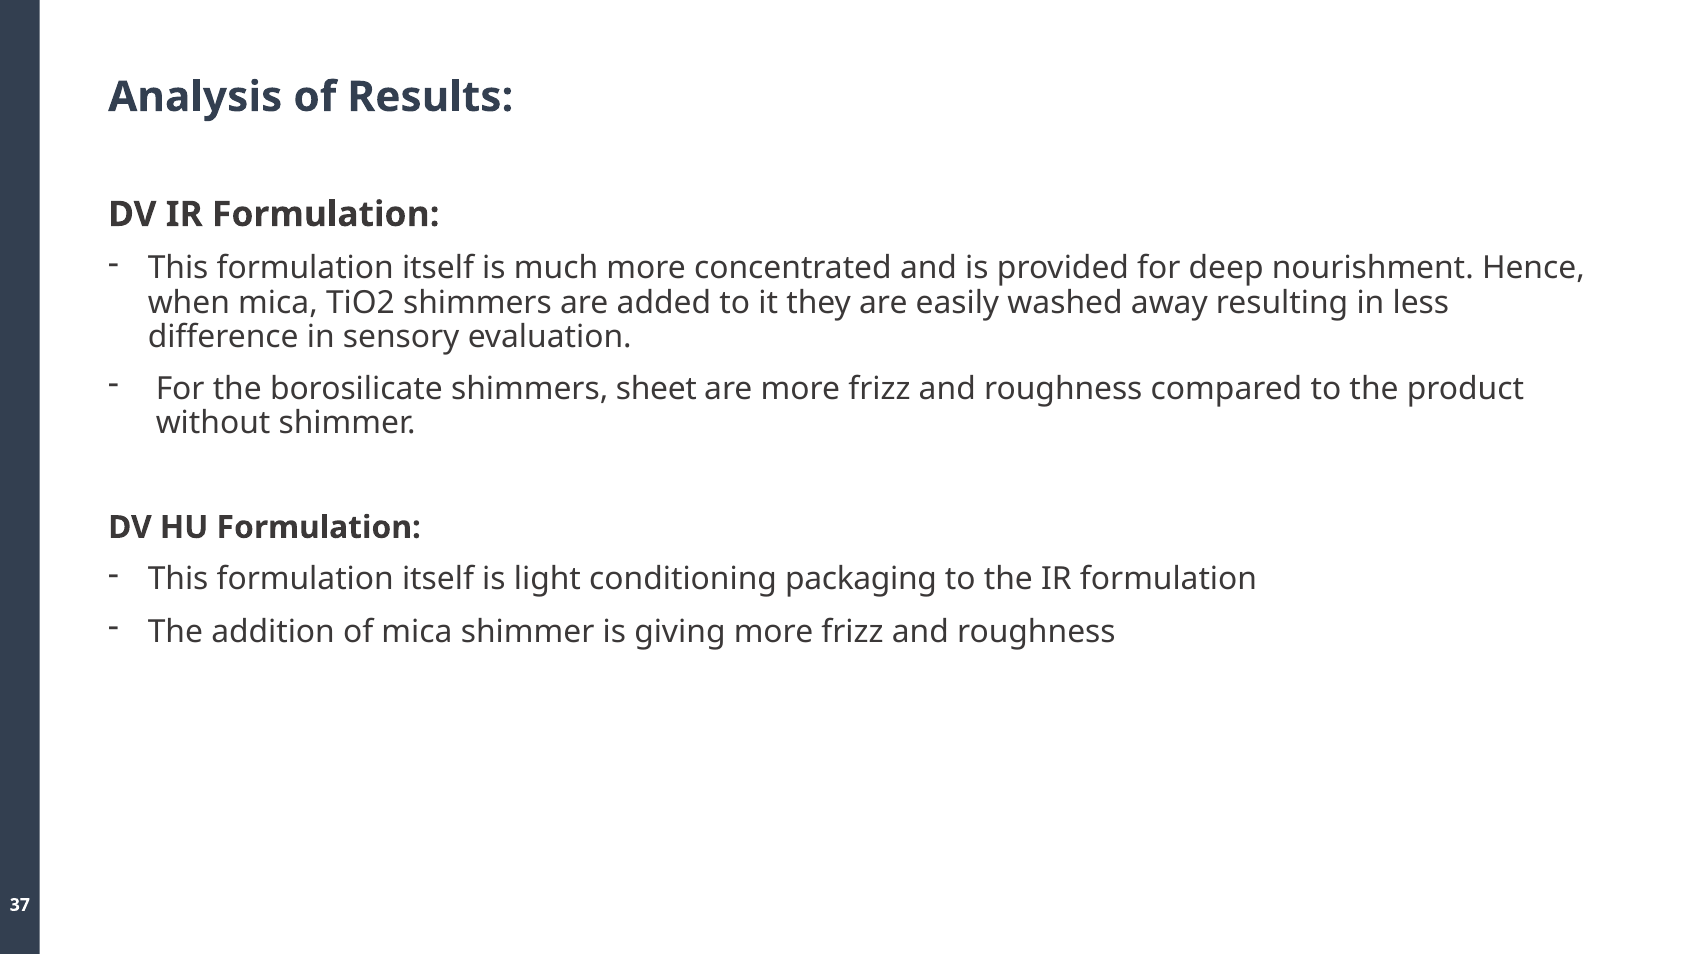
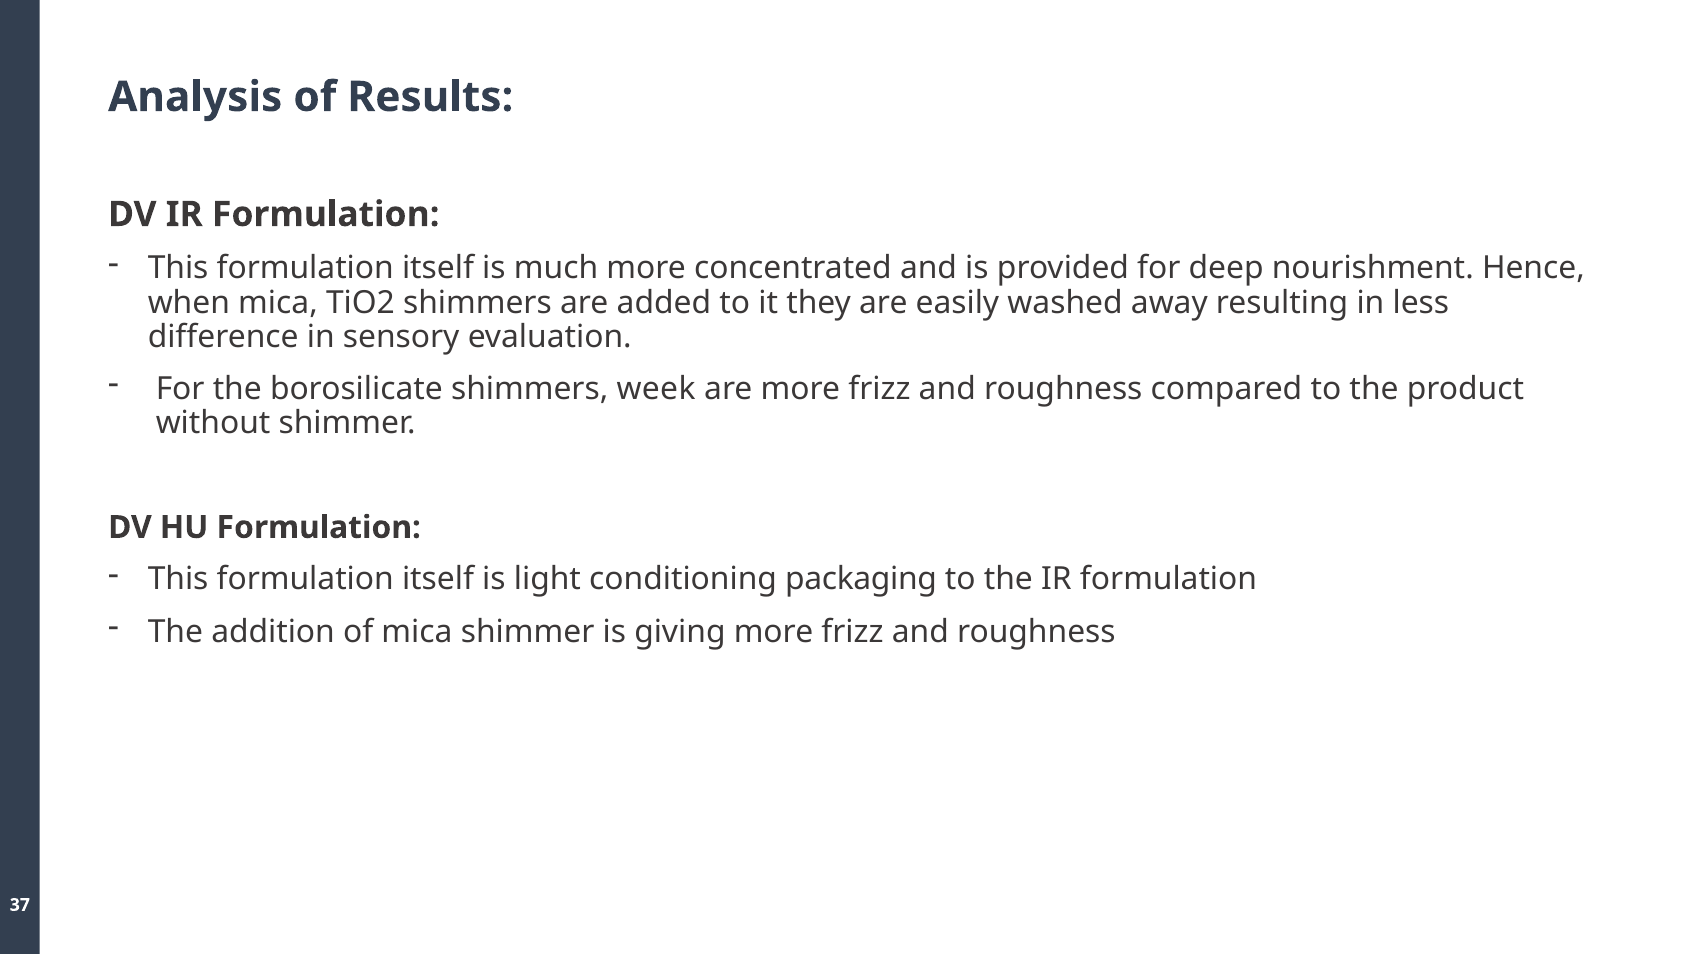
sheet: sheet -> week
